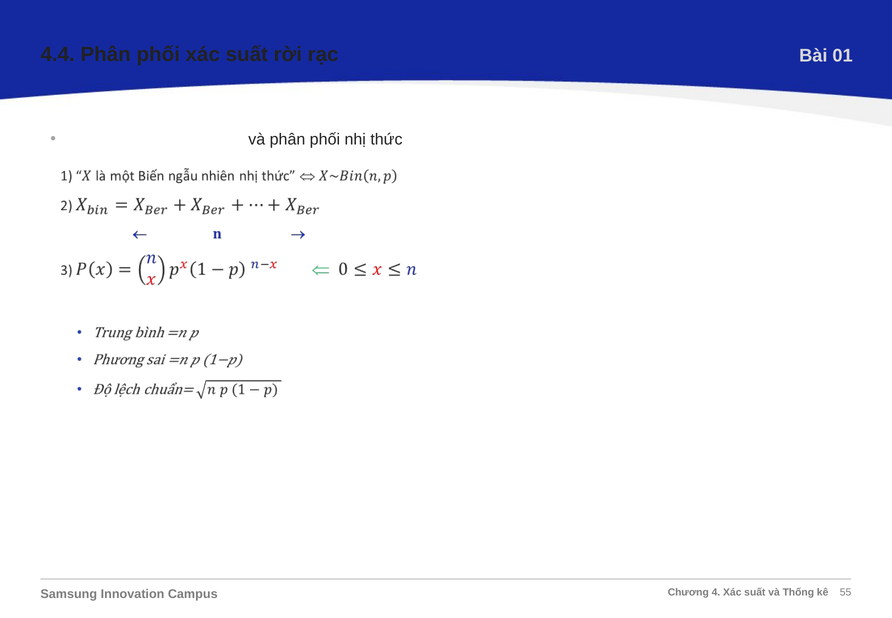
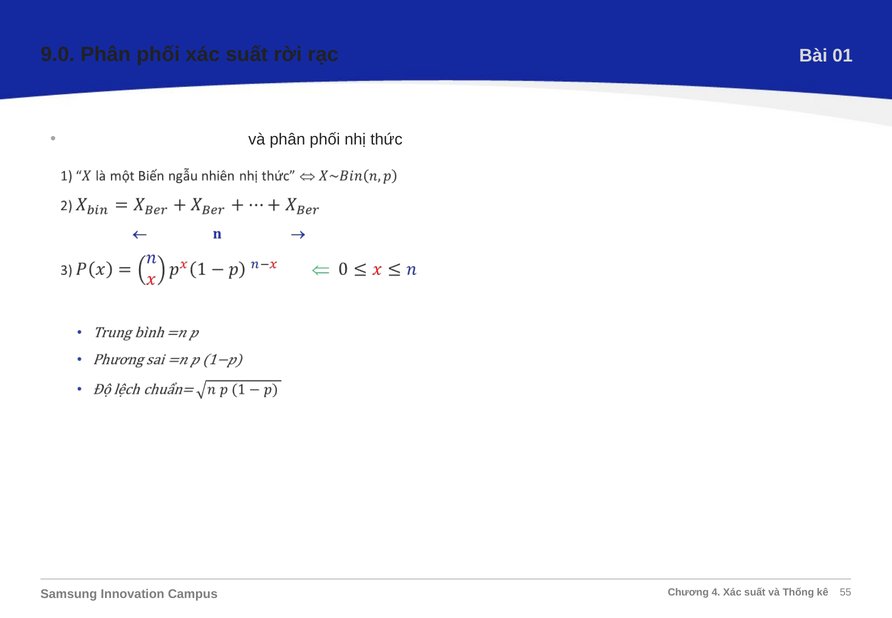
4.4: 4.4 -> 9.0
